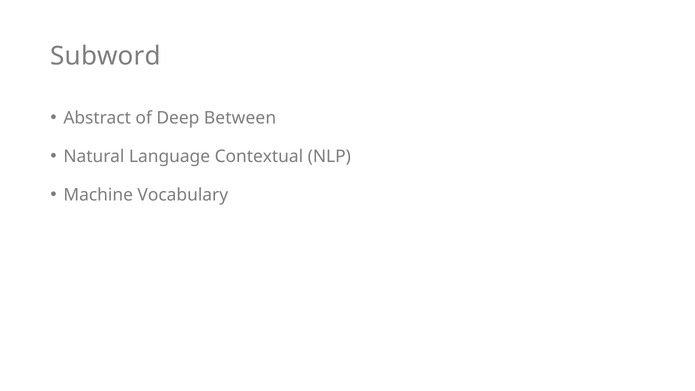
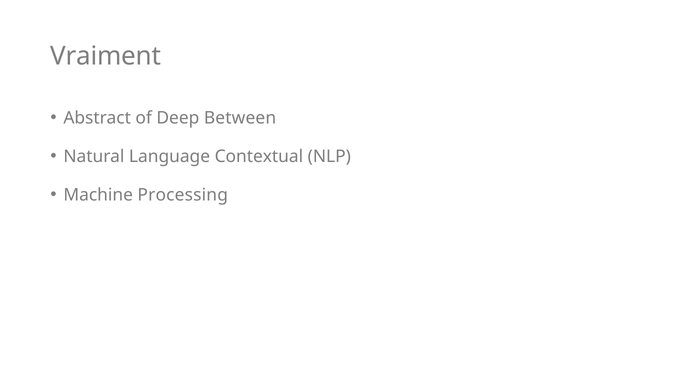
Subword: Subword -> Vraiment
Vocabulary: Vocabulary -> Processing
